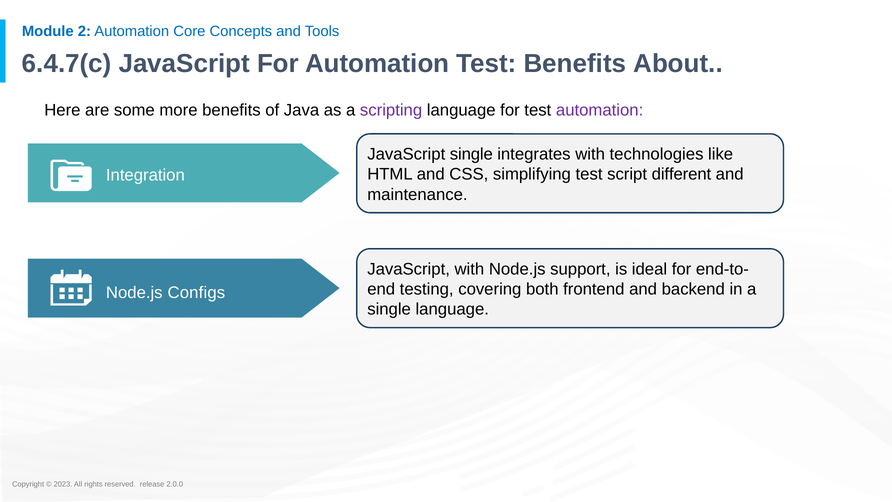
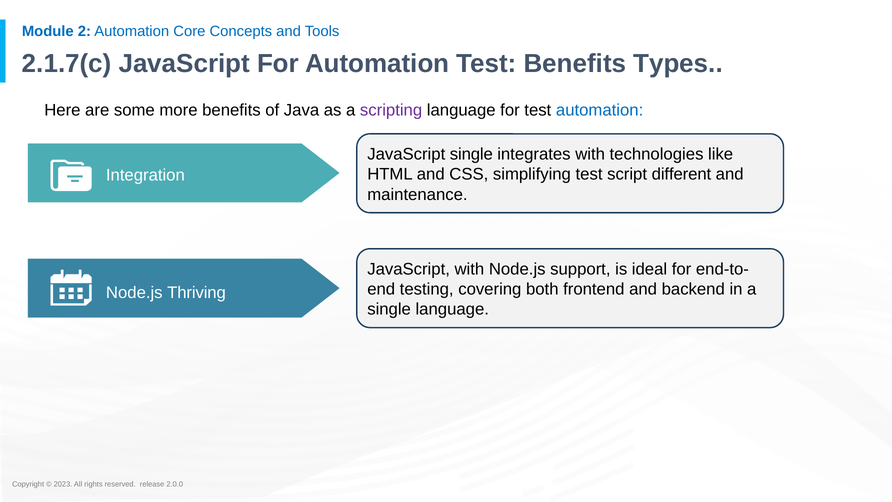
6.4.7(c: 6.4.7(c -> 2.1.7(c
About: About -> Types
automation at (600, 110) colour: purple -> blue
Configs: Configs -> Thriving
